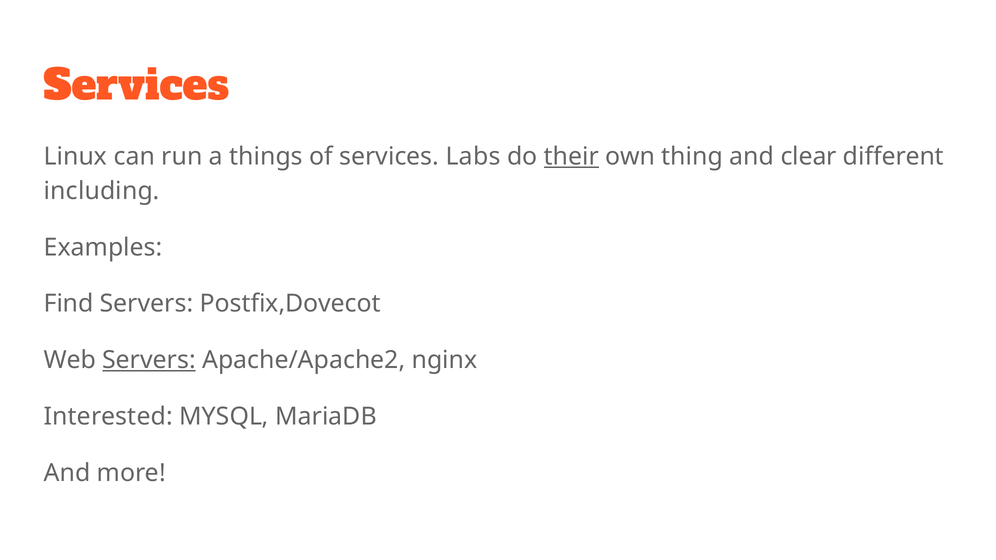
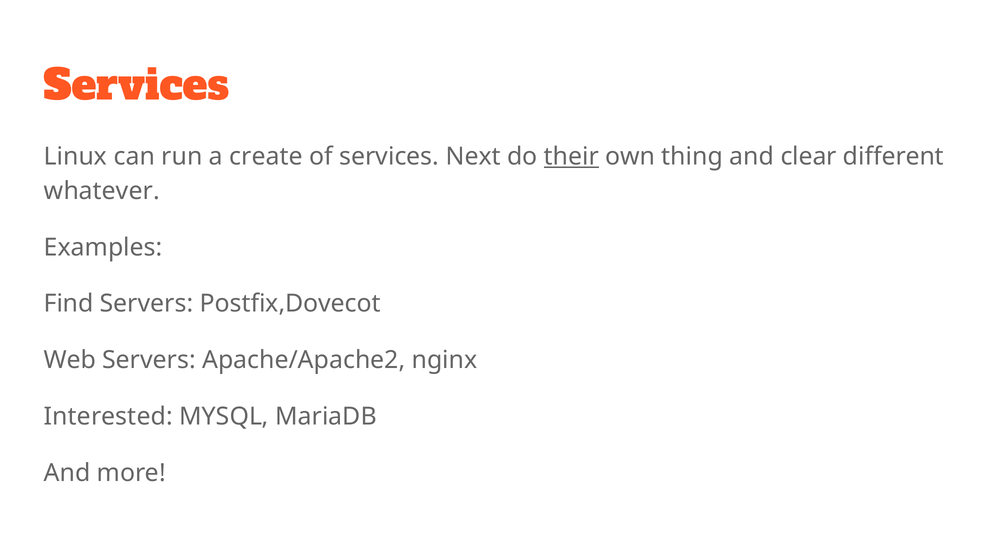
things: things -> create
Labs: Labs -> Next
including: including -> whatever
Servers at (149, 360) underline: present -> none
